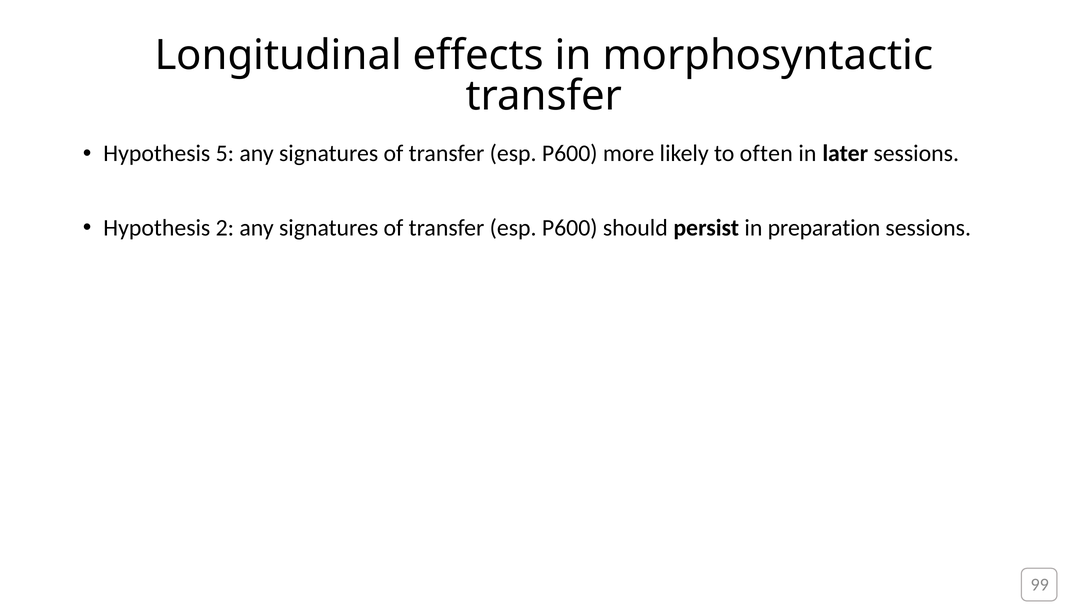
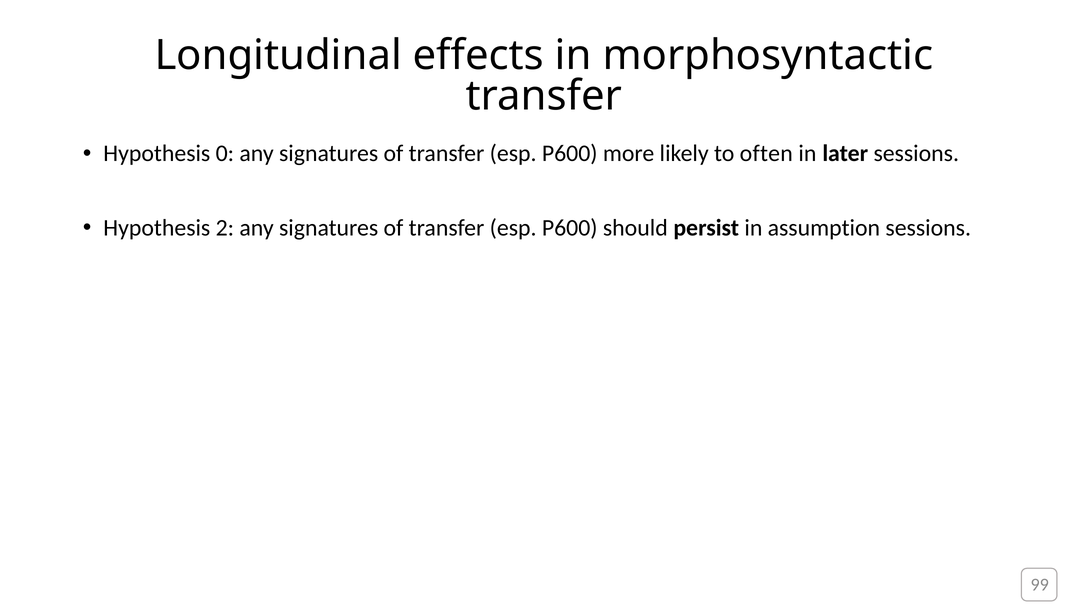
5: 5 -> 0
preparation: preparation -> assumption
